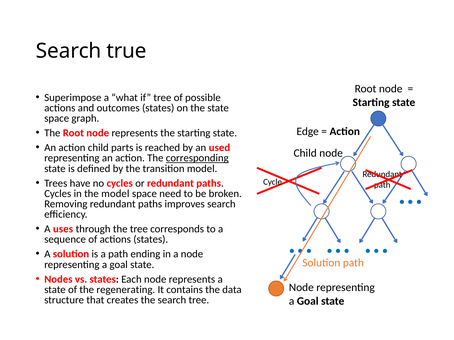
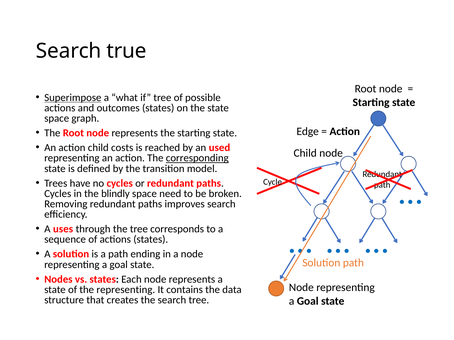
Superimpose underline: none -> present
parts: parts -> costs
the model: model -> blindly
the regenerating: regenerating -> representing
